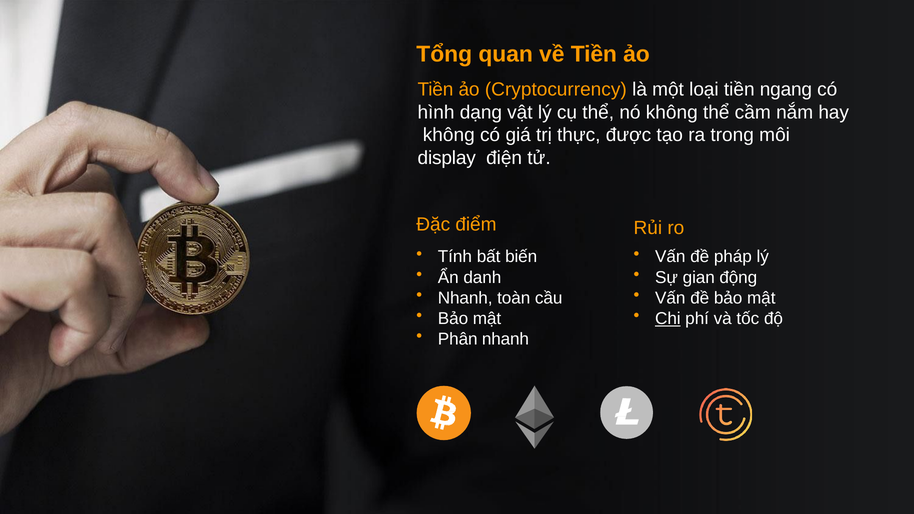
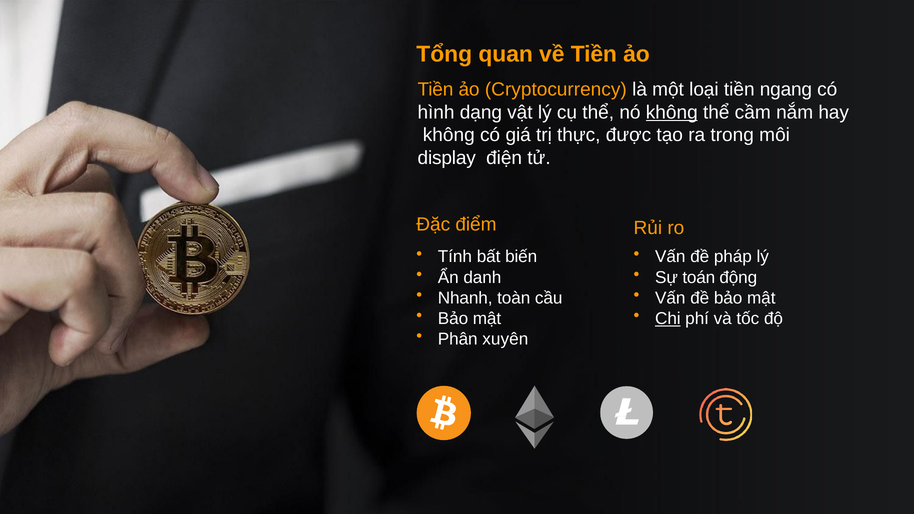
không at (672, 112) underline: none -> present
gian: gian -> toán
Phân nhanh: nhanh -> xuyên
